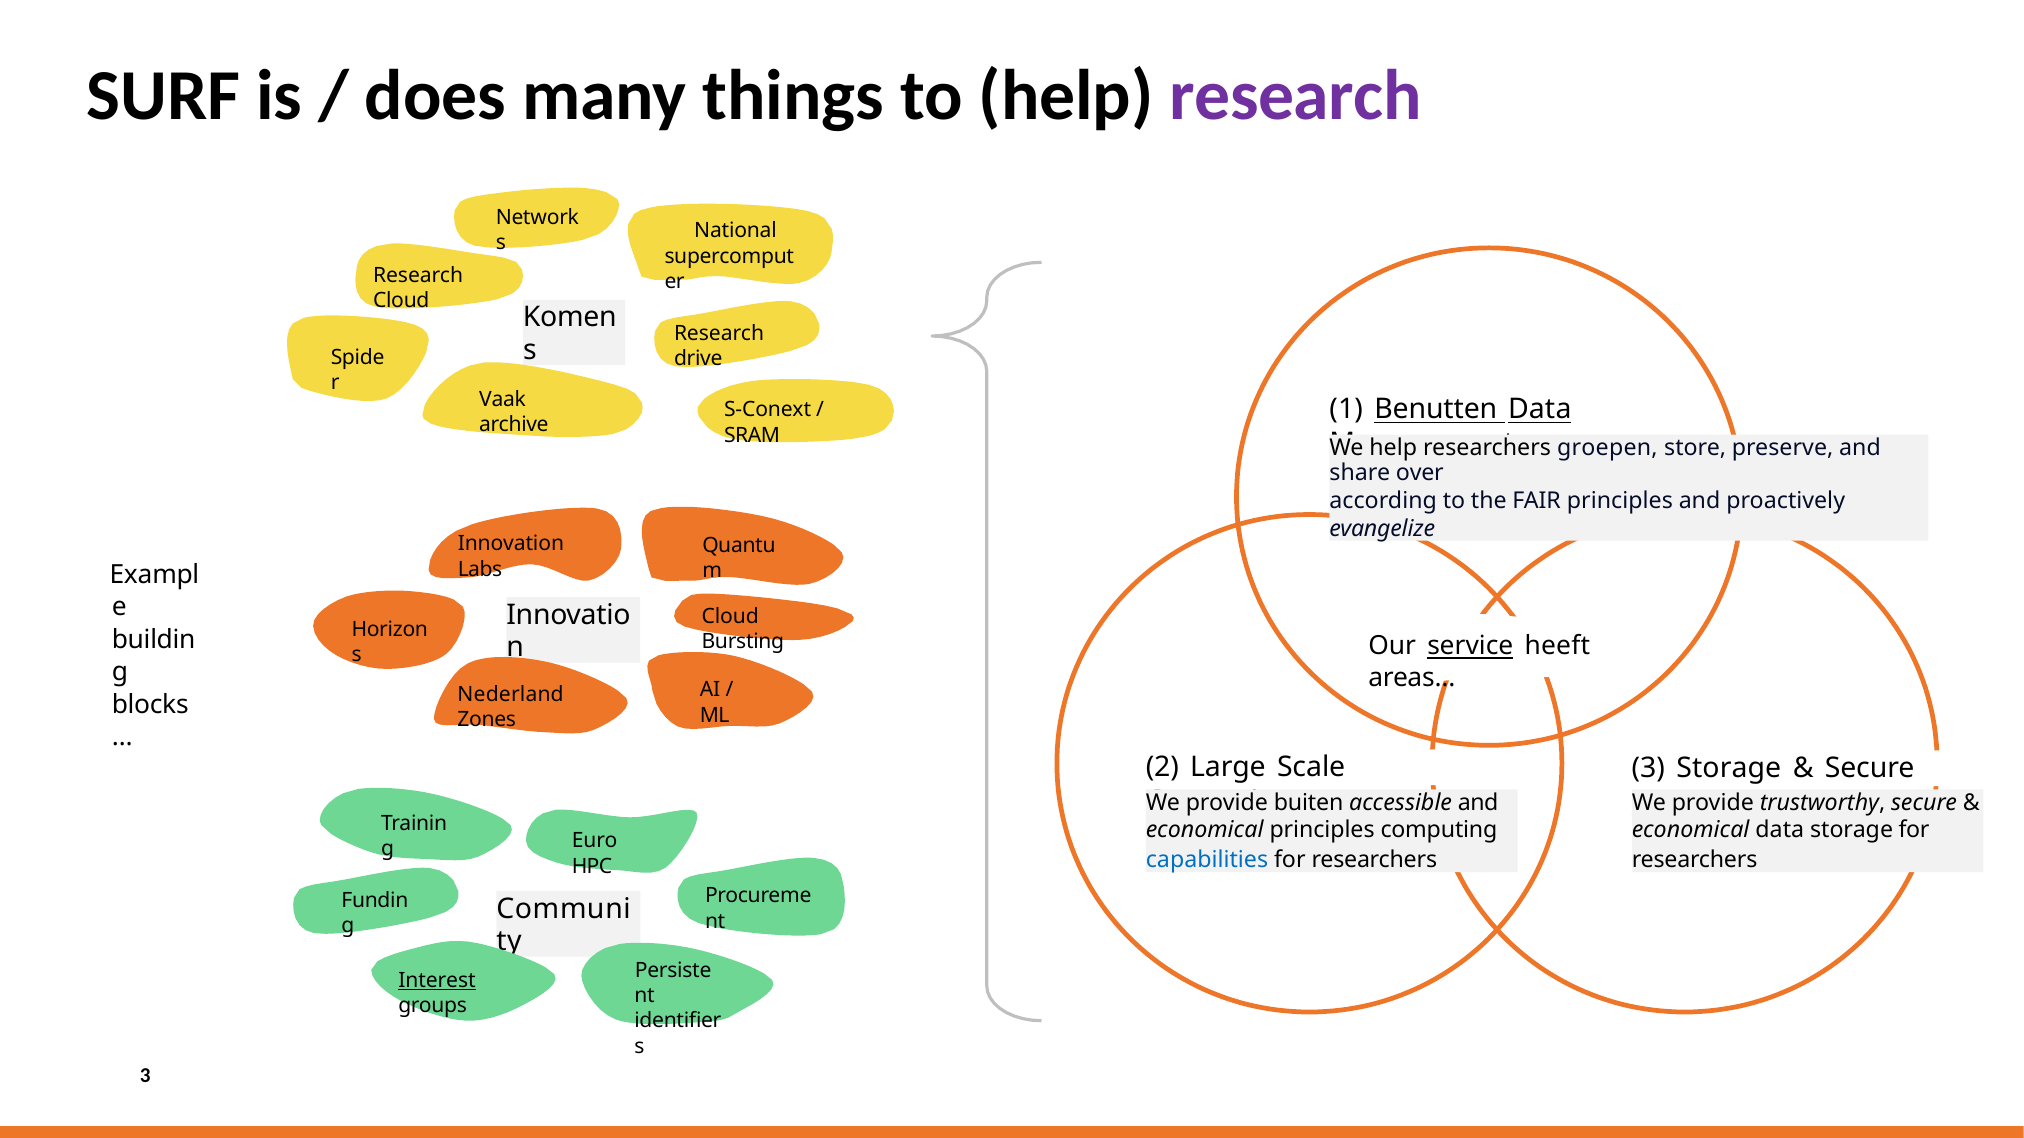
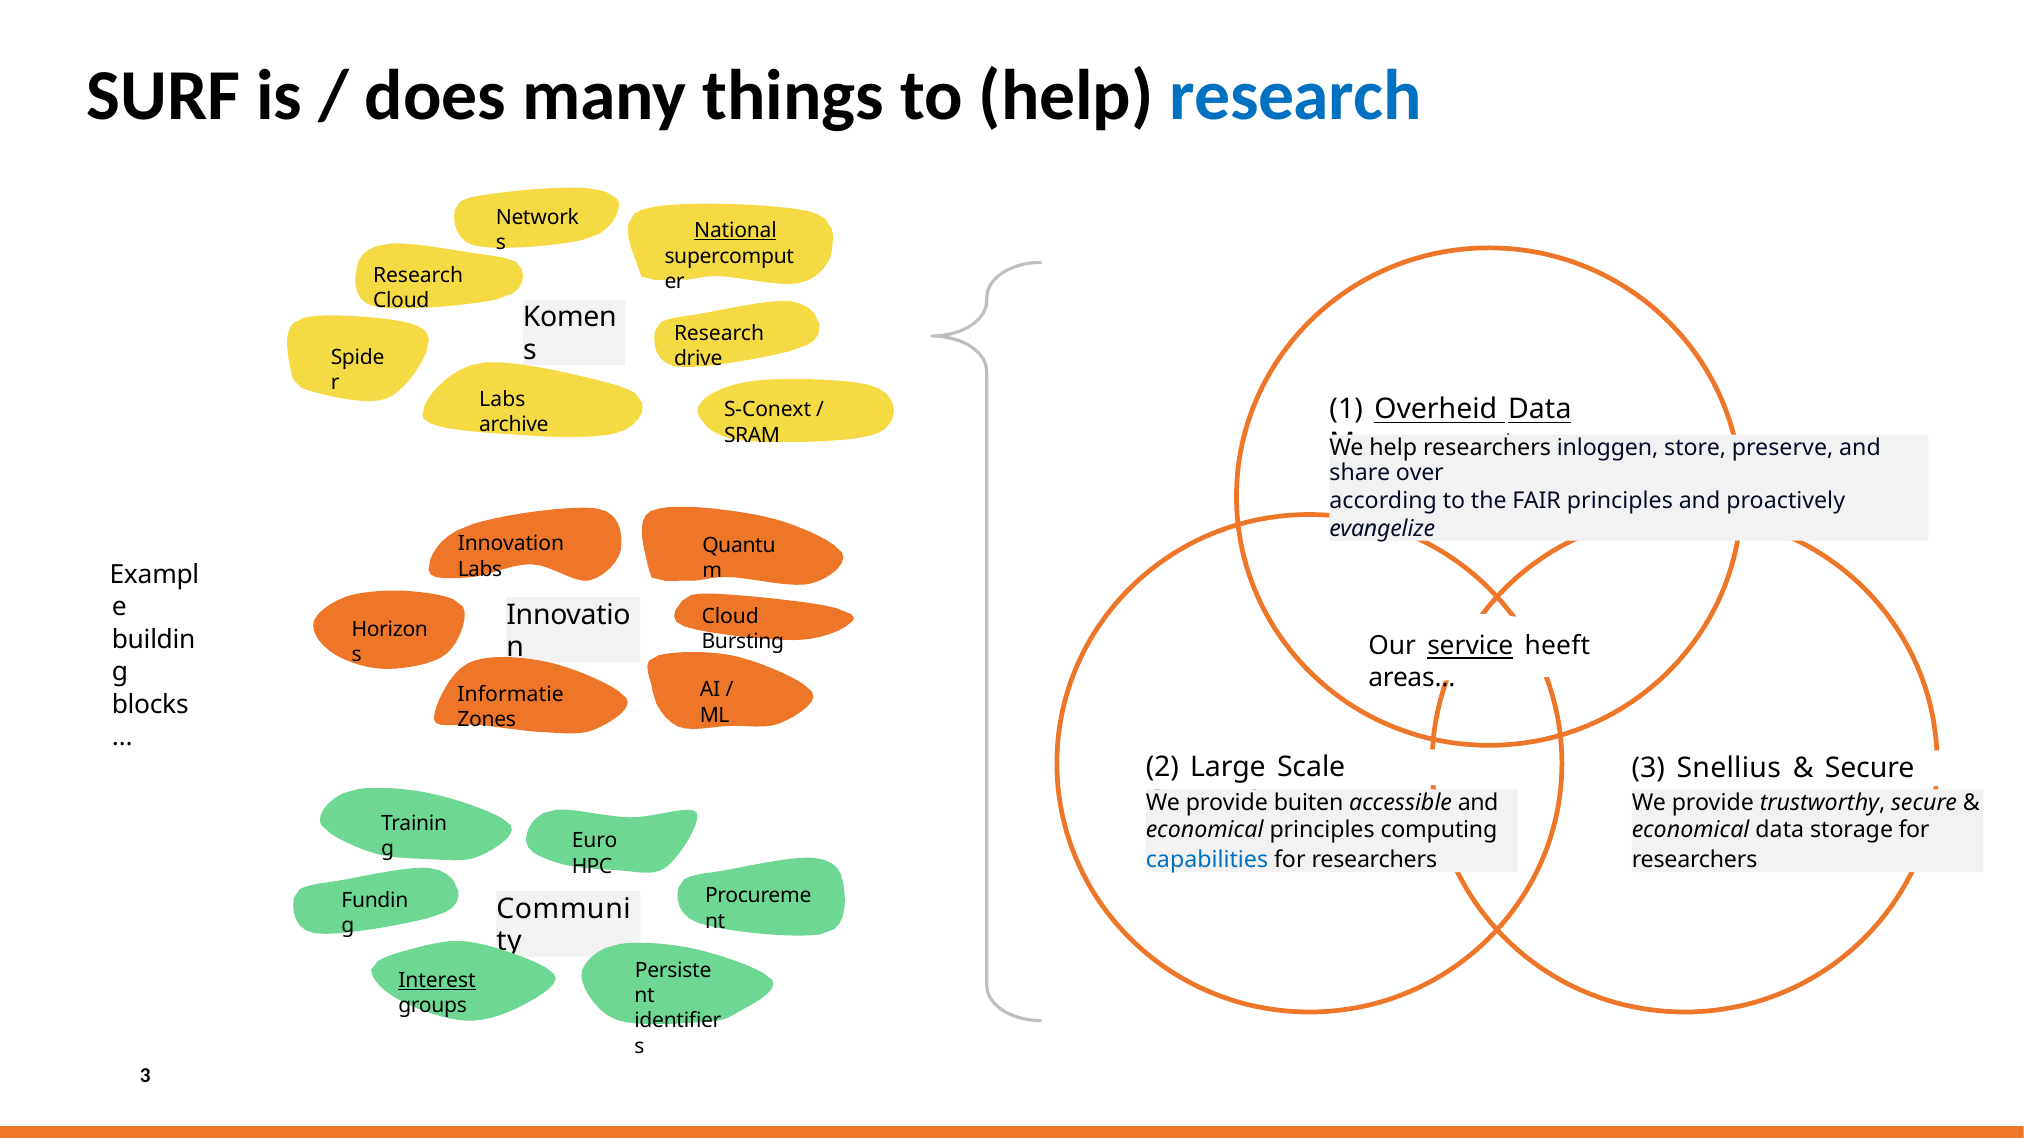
research at (1296, 96) colour: purple -> blue
National underline: none -> present
Vaak at (503, 399): Vaak -> Labs
Benutten: Benutten -> Overheid
groepen: groepen -> inloggen
Nederland: Nederland -> Informatie
3 Storage: Storage -> Snellius
